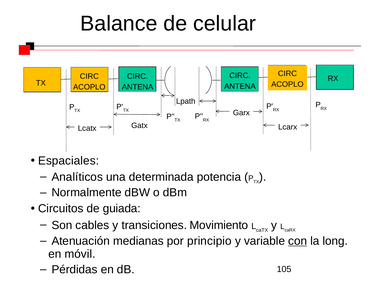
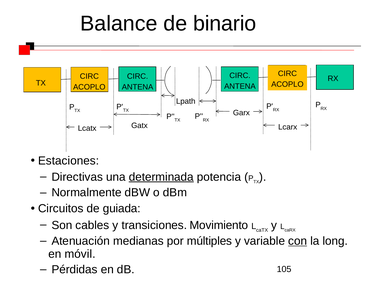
celular: celular -> binario
Espaciales: Espaciales -> Estaciones
Analíticos: Analíticos -> Directivas
determinada underline: none -> present
principio: principio -> múltiples
